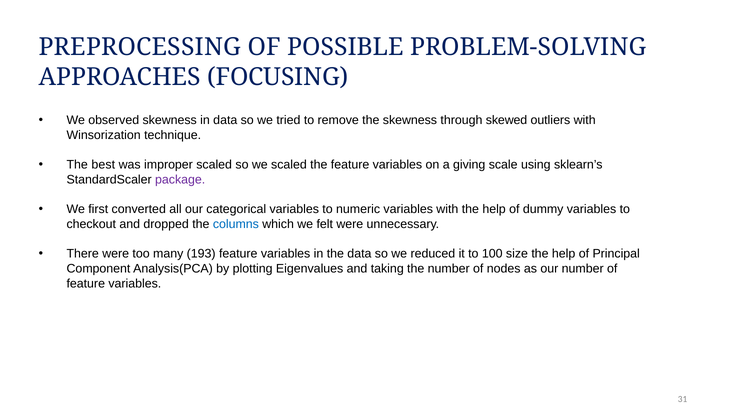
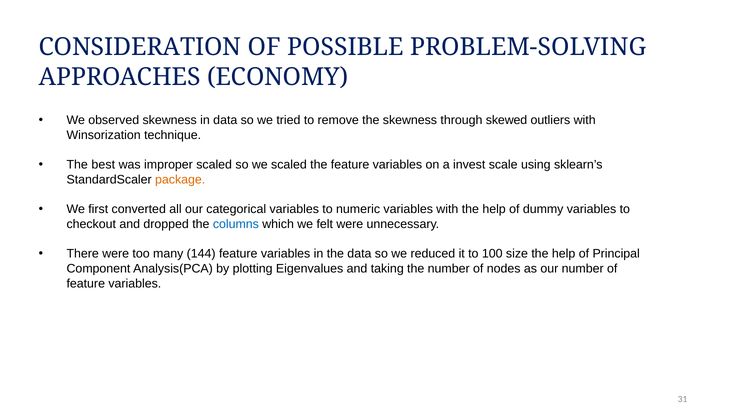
PREPROCESSING: PREPROCESSING -> CONSIDERATION
FOCUSING: FOCUSING -> ECONOMY
giving: giving -> invest
package colour: purple -> orange
193: 193 -> 144
